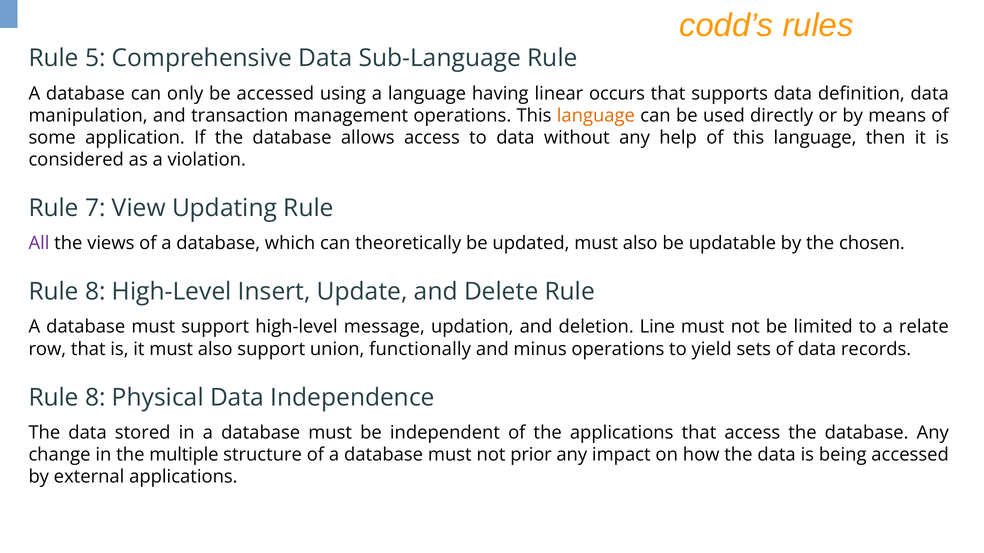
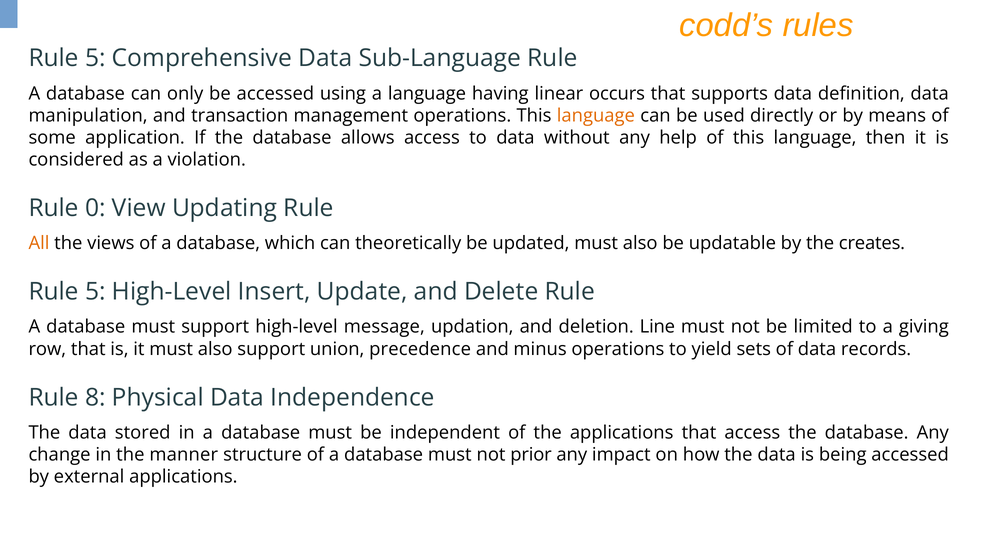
7: 7 -> 0
All colour: purple -> orange
chosen: chosen -> creates
8 at (95, 292): 8 -> 5
relate: relate -> giving
functionally: functionally -> precedence
multiple: multiple -> manner
